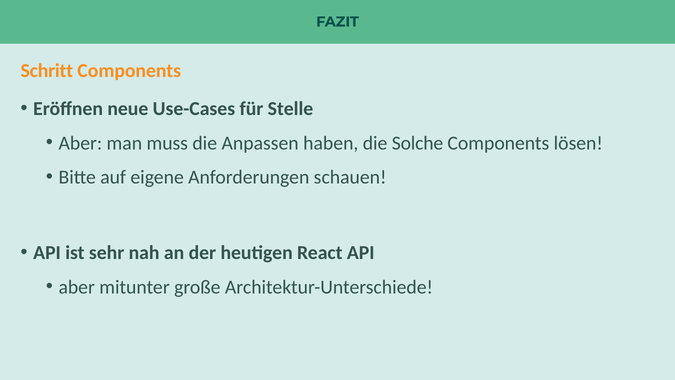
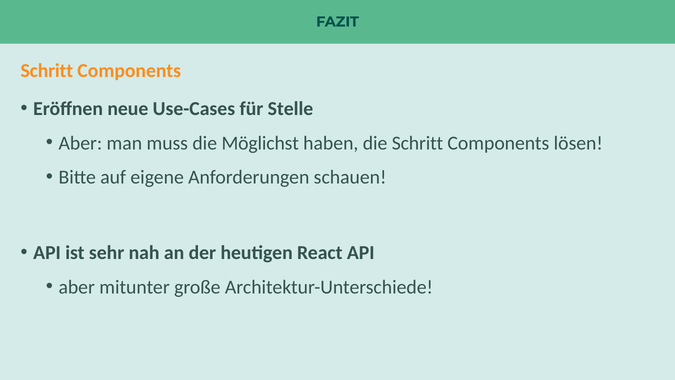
Anpassen: Anpassen -> Möglichst
die Solche: Solche -> Schritt
